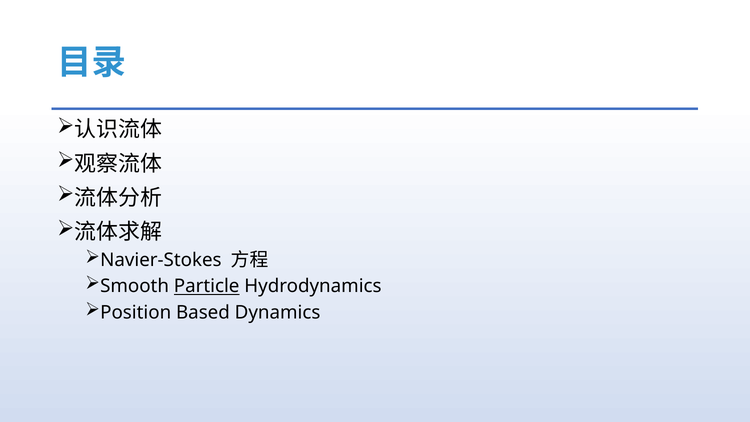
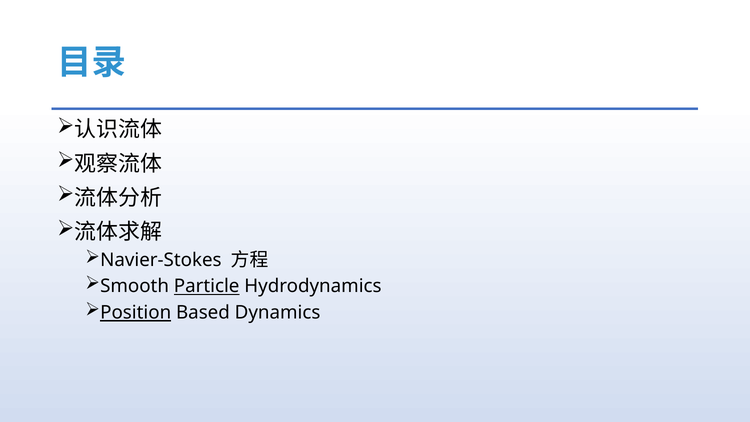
Position underline: none -> present
